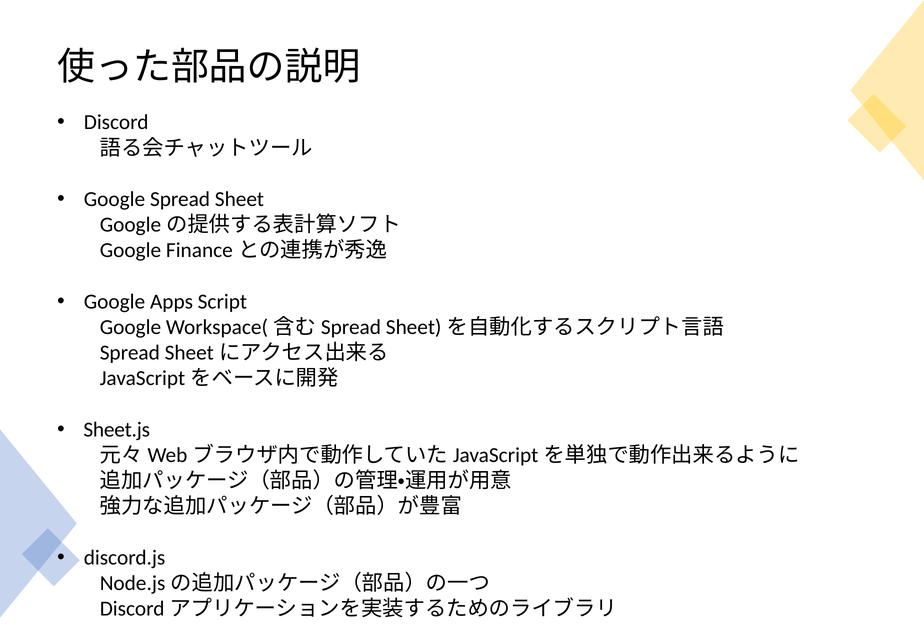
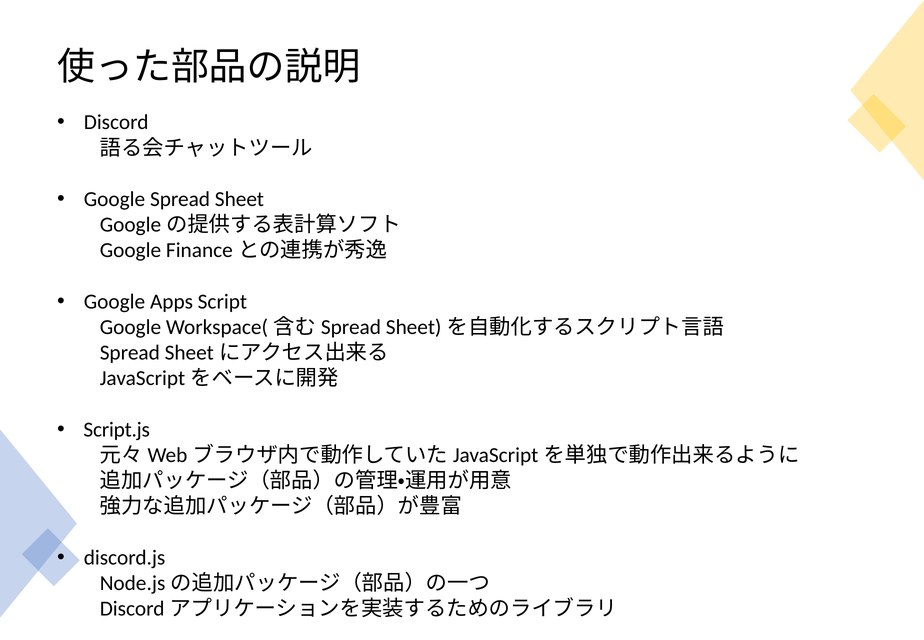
Sheet.js: Sheet.js -> Script.js
